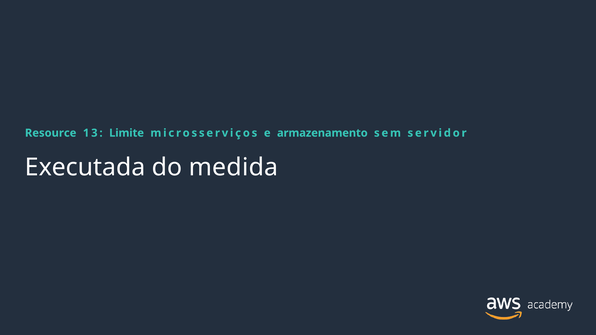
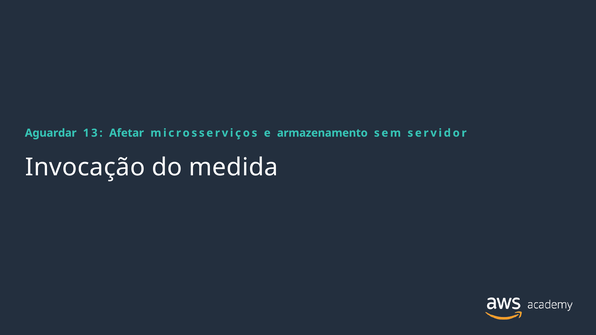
Resource: Resource -> Aguardar
Limite: Limite -> Afetar
Executada: Executada -> Invocação
